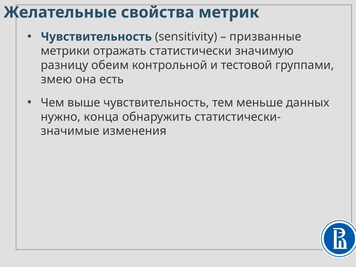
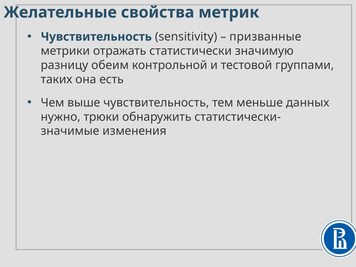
змею: змею -> таких
конца: конца -> трюки
